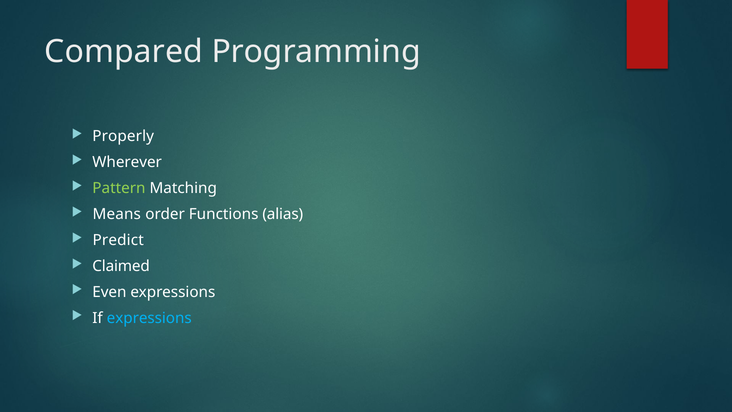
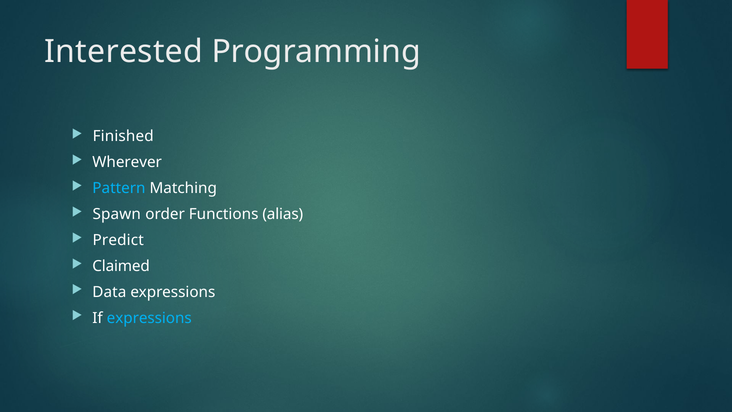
Compared: Compared -> Interested
Properly: Properly -> Finished
Pattern colour: light green -> light blue
Means: Means -> Spawn
Even: Even -> Data
